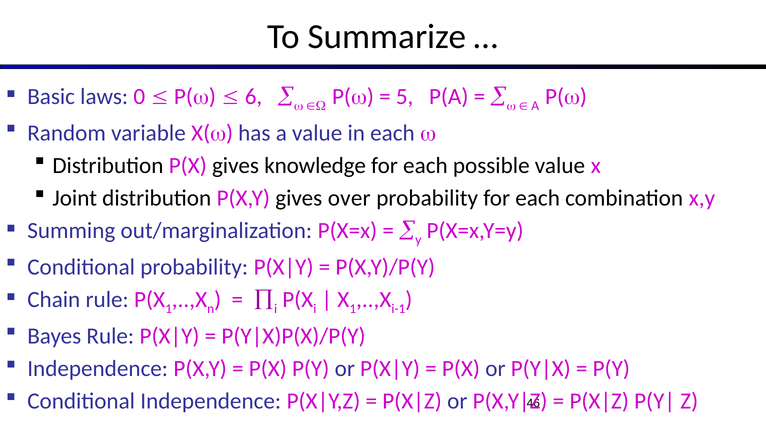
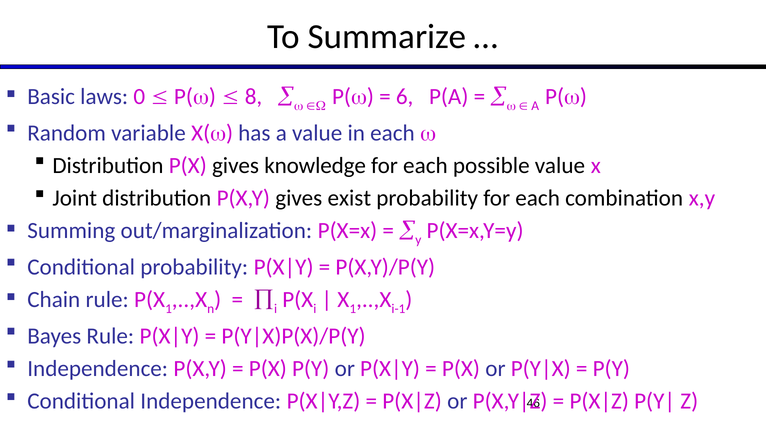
6: 6 -> 8
5: 5 -> 6
over: over -> exist
